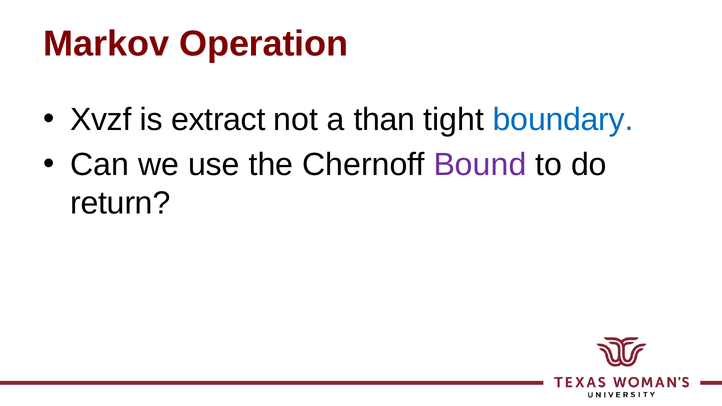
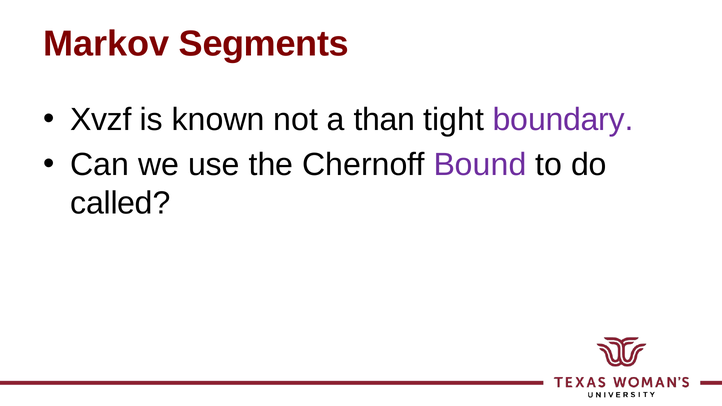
Operation: Operation -> Segments
extract: extract -> known
boundary colour: blue -> purple
return: return -> called
